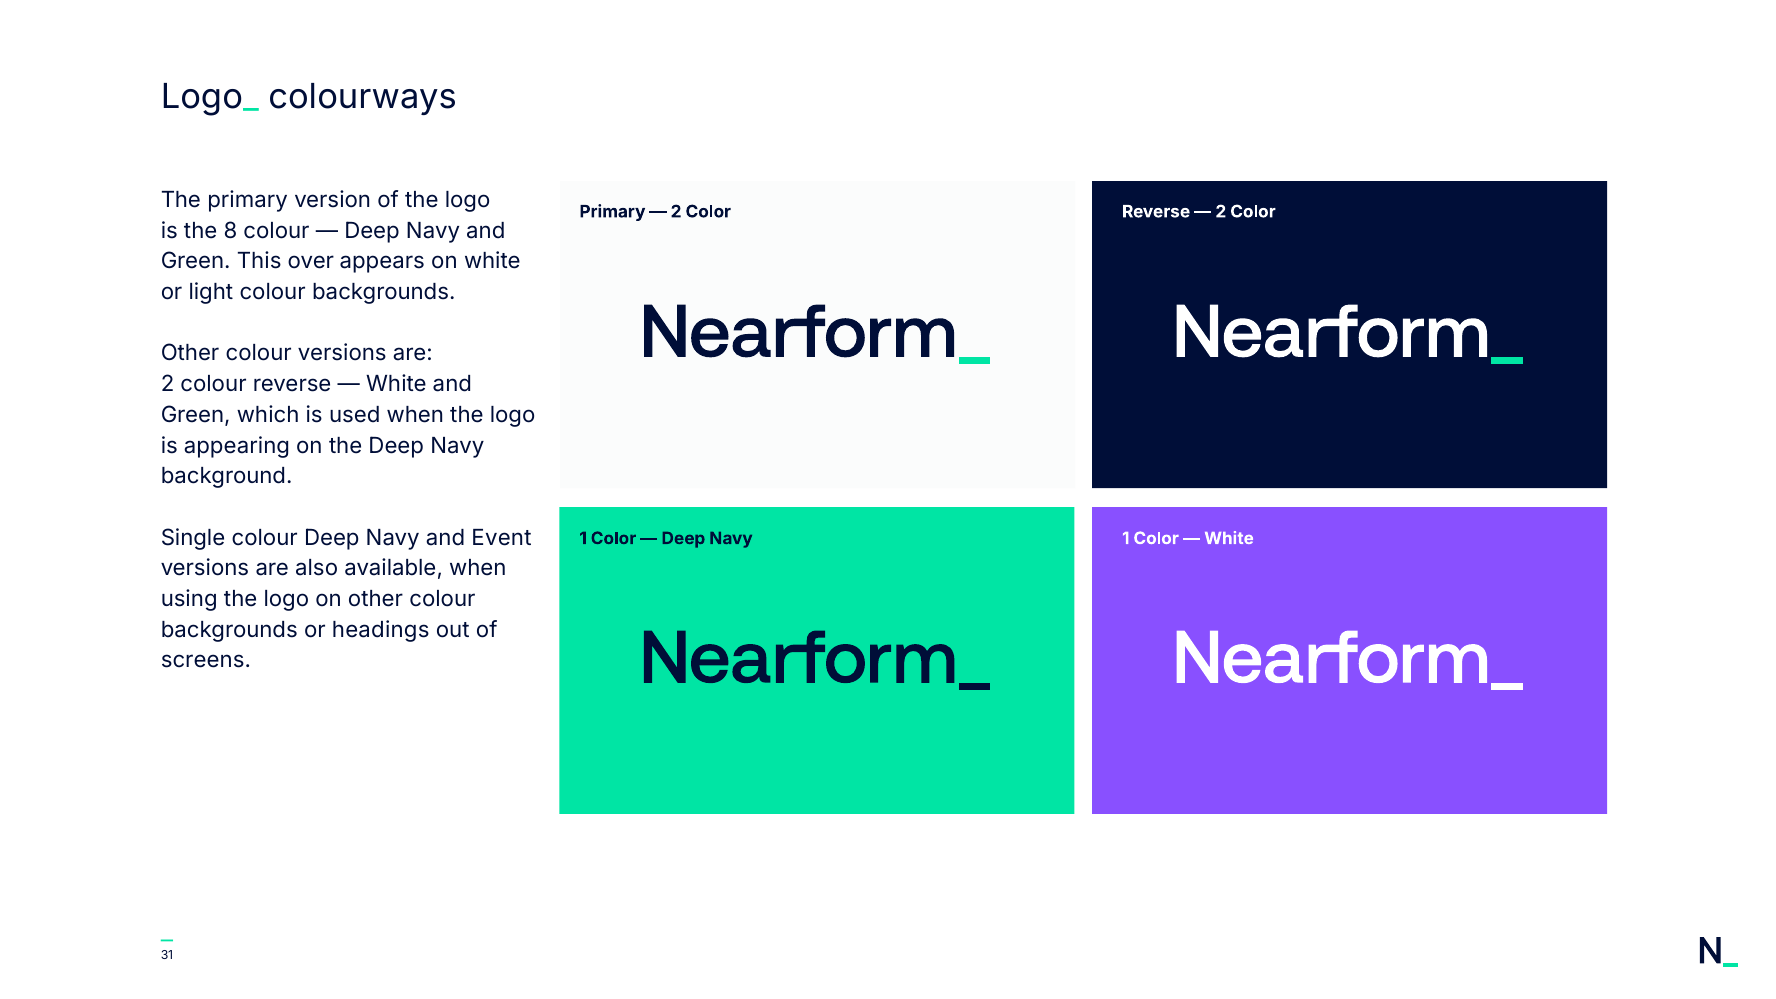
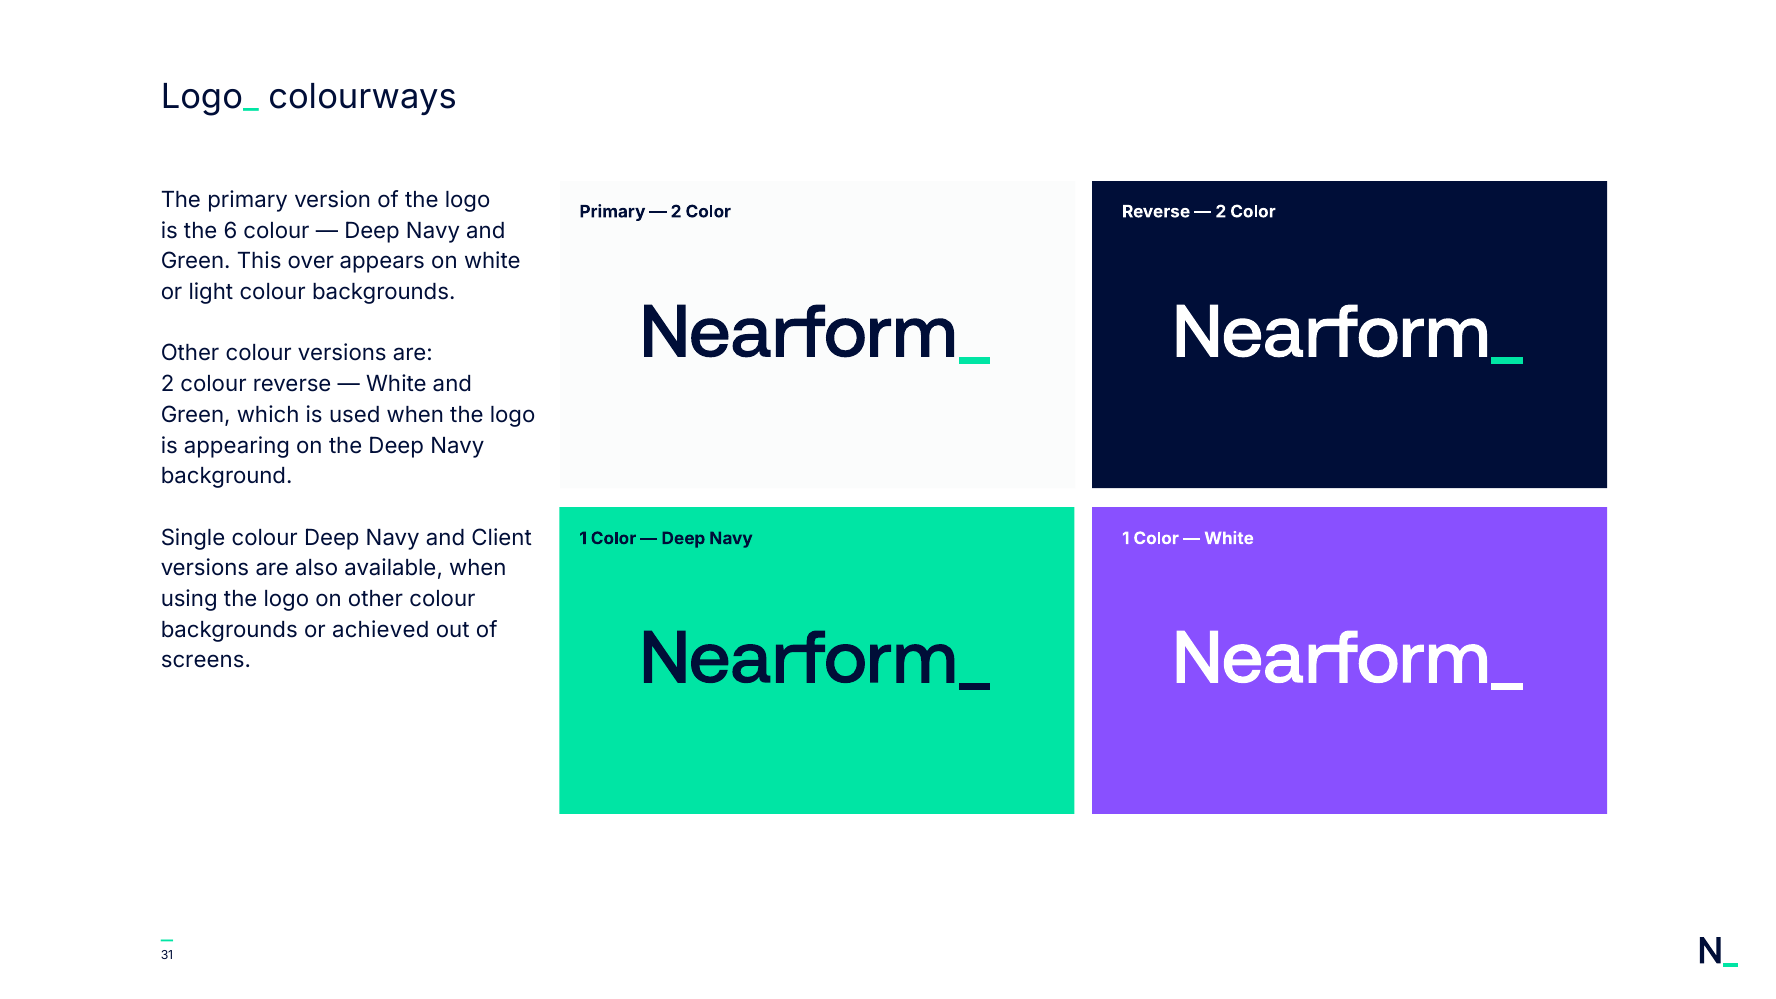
8: 8 -> 6
Event: Event -> Client
headings: headings -> achieved
